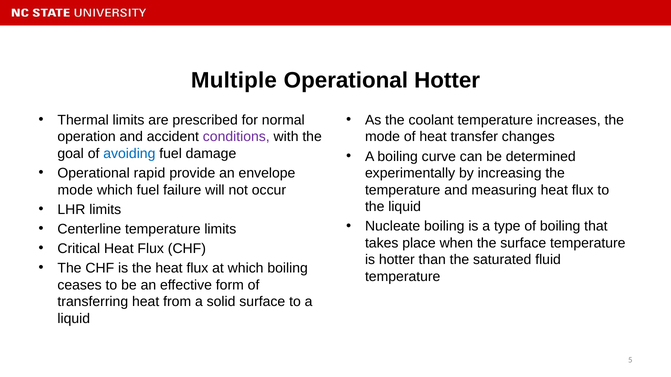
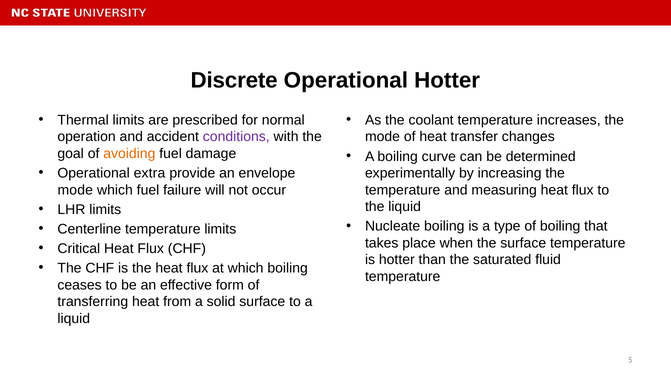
Multiple: Multiple -> Discrete
avoiding colour: blue -> orange
rapid: rapid -> extra
